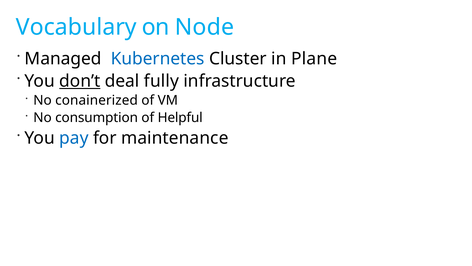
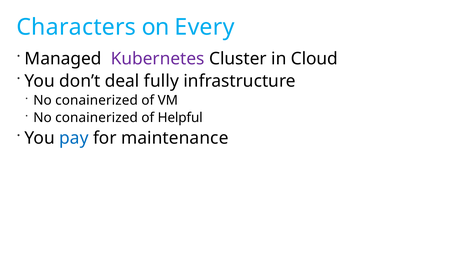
Vocabulary: Vocabulary -> Characters
Node: Node -> Every
Kubernetes colour: blue -> purple
Plane: Plane -> Cloud
don’t underline: present -> none
consumption at (97, 118): consumption -> conainerized
